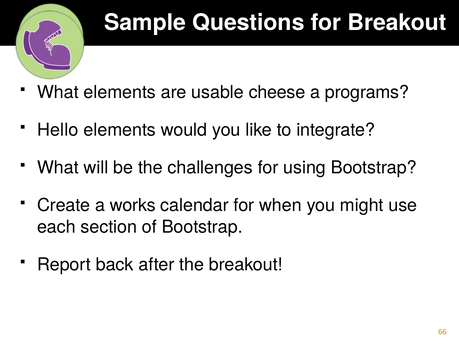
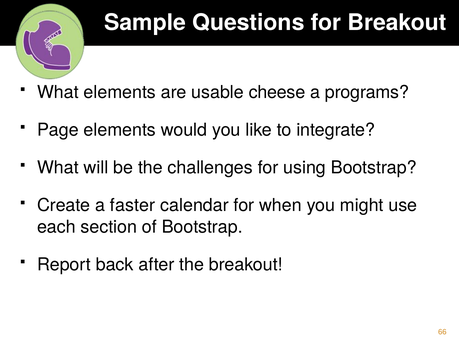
Hello: Hello -> Page
works: works -> faster
